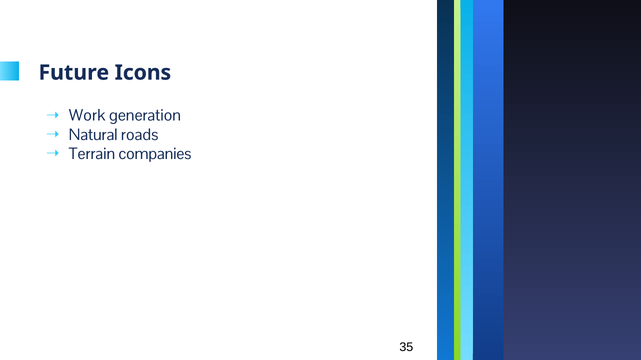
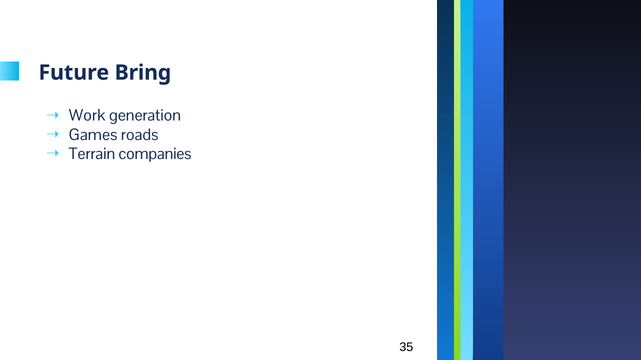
Icons: Icons -> Bring
Natural: Natural -> Games
